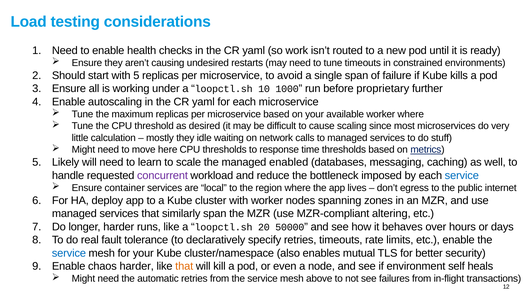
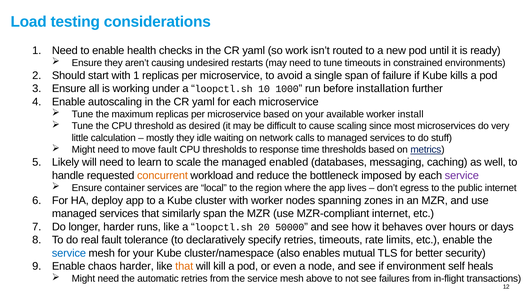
with 5: 5 -> 1
proprietary: proprietary -> installation
worker where: where -> install
move here: here -> fault
concurrent colour: purple -> orange
service at (462, 176) colour: blue -> purple
MZR-compliant altering: altering -> internet
